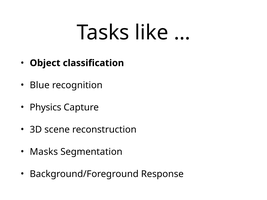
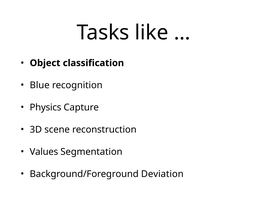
Masks: Masks -> Values
Response: Response -> Deviation
